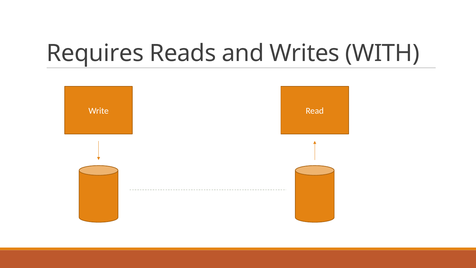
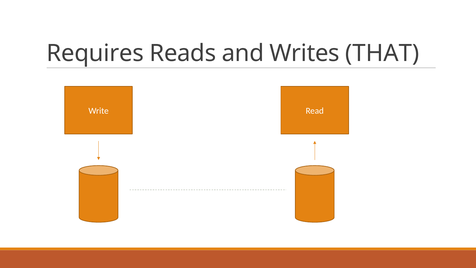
WITH: WITH -> THAT
